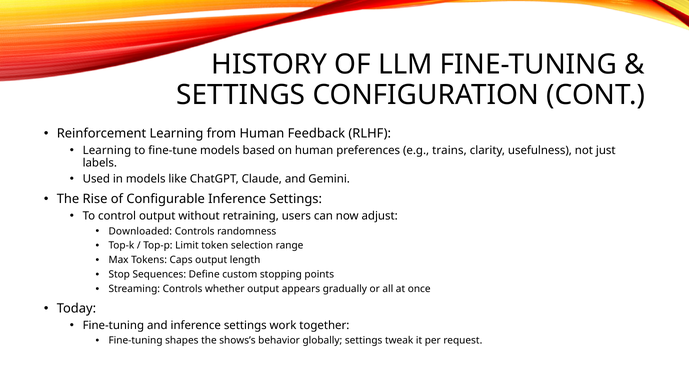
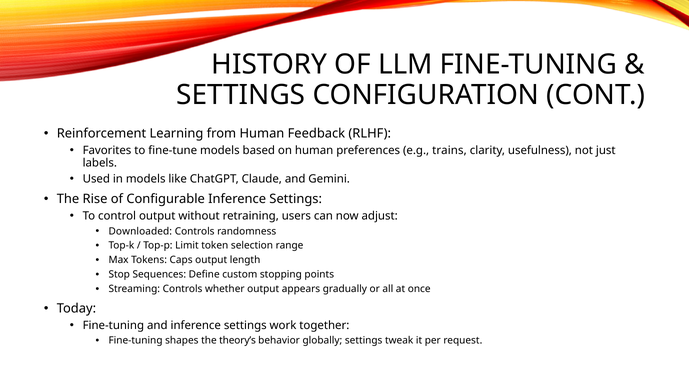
Learning at (107, 150): Learning -> Favorites
shows’s: shows’s -> theory’s
